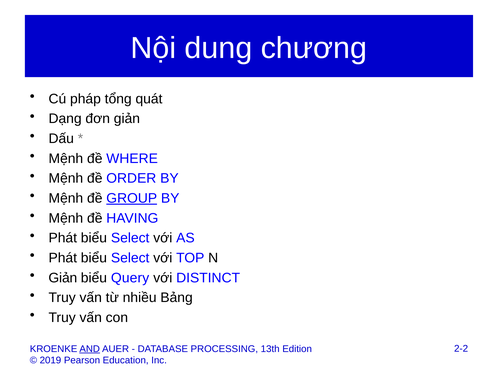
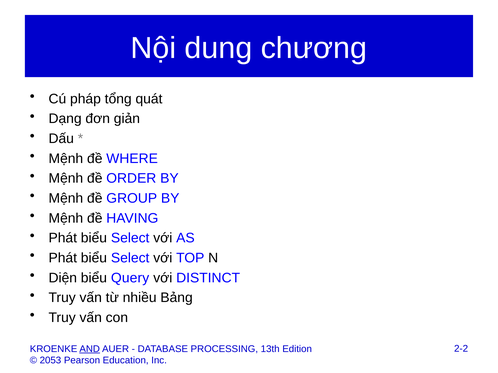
GROUP underline: present -> none
Giản at (63, 278): Giản -> Diện
2019: 2019 -> 2053
